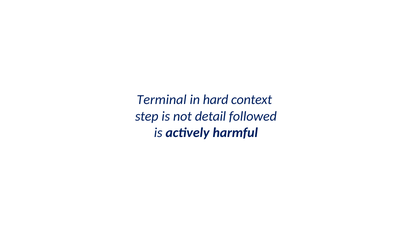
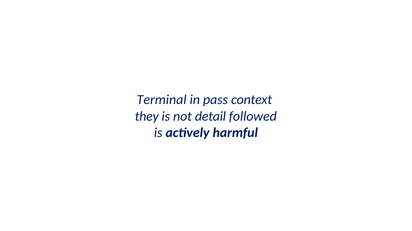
hard: hard -> pass
step: step -> they
